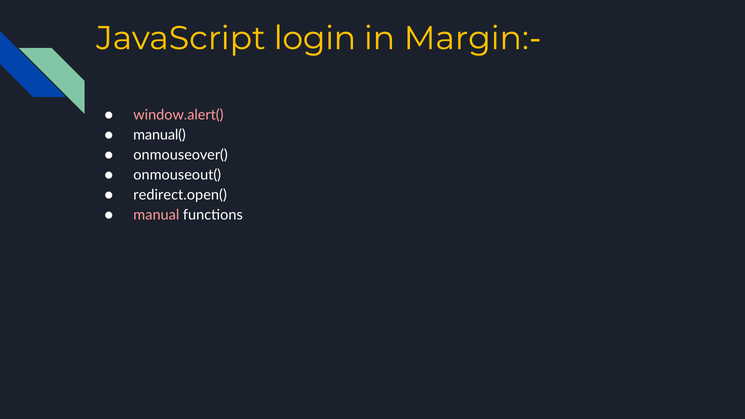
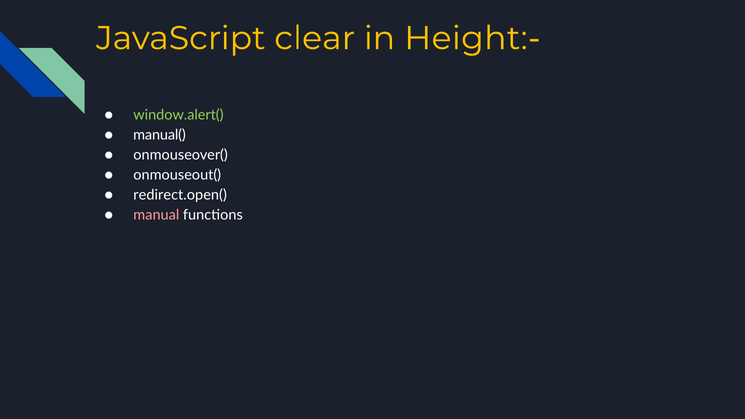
login: login -> clear
Margin:-: Margin:- -> Height:-
window.alert( colour: pink -> light green
